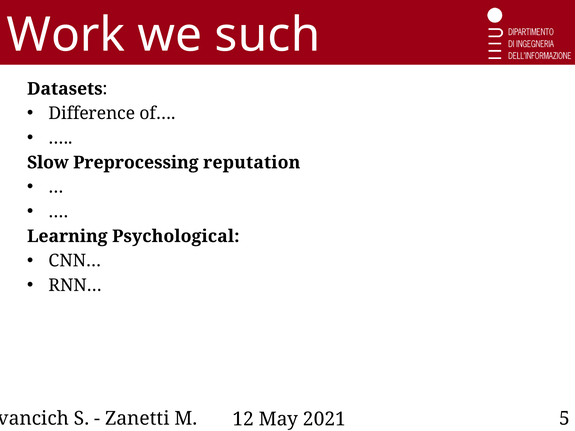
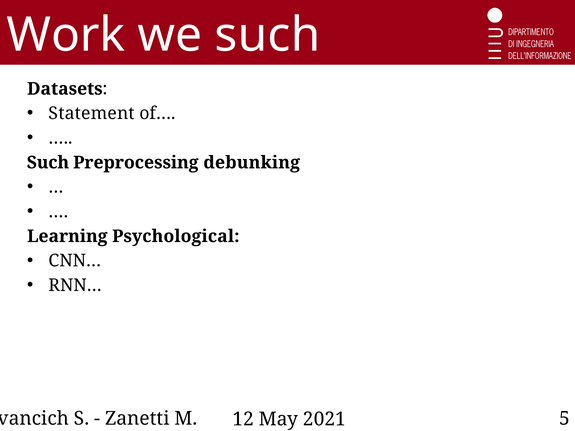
Difference: Difference -> Statement
Slow at (48, 163): Slow -> Such
reputation: reputation -> debunking
